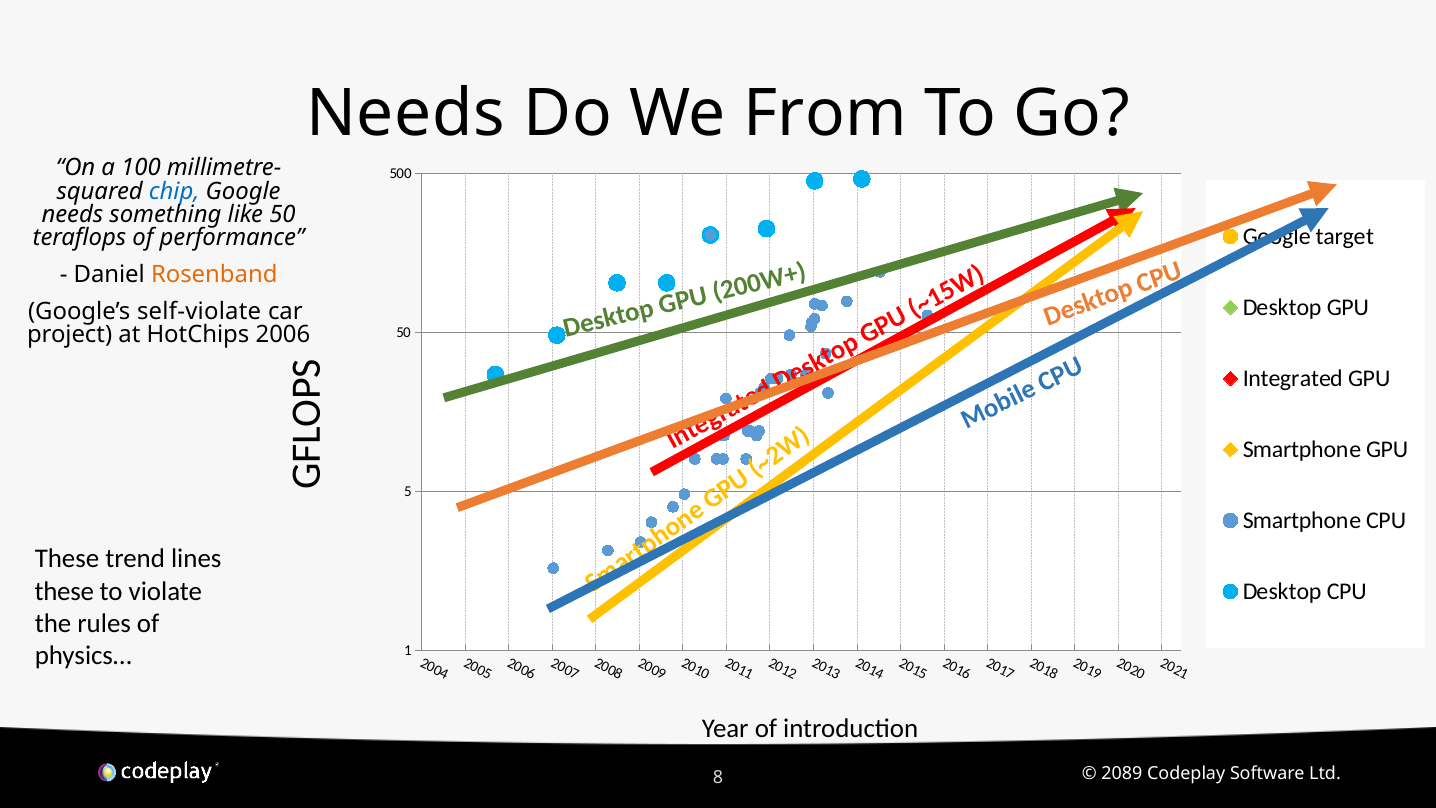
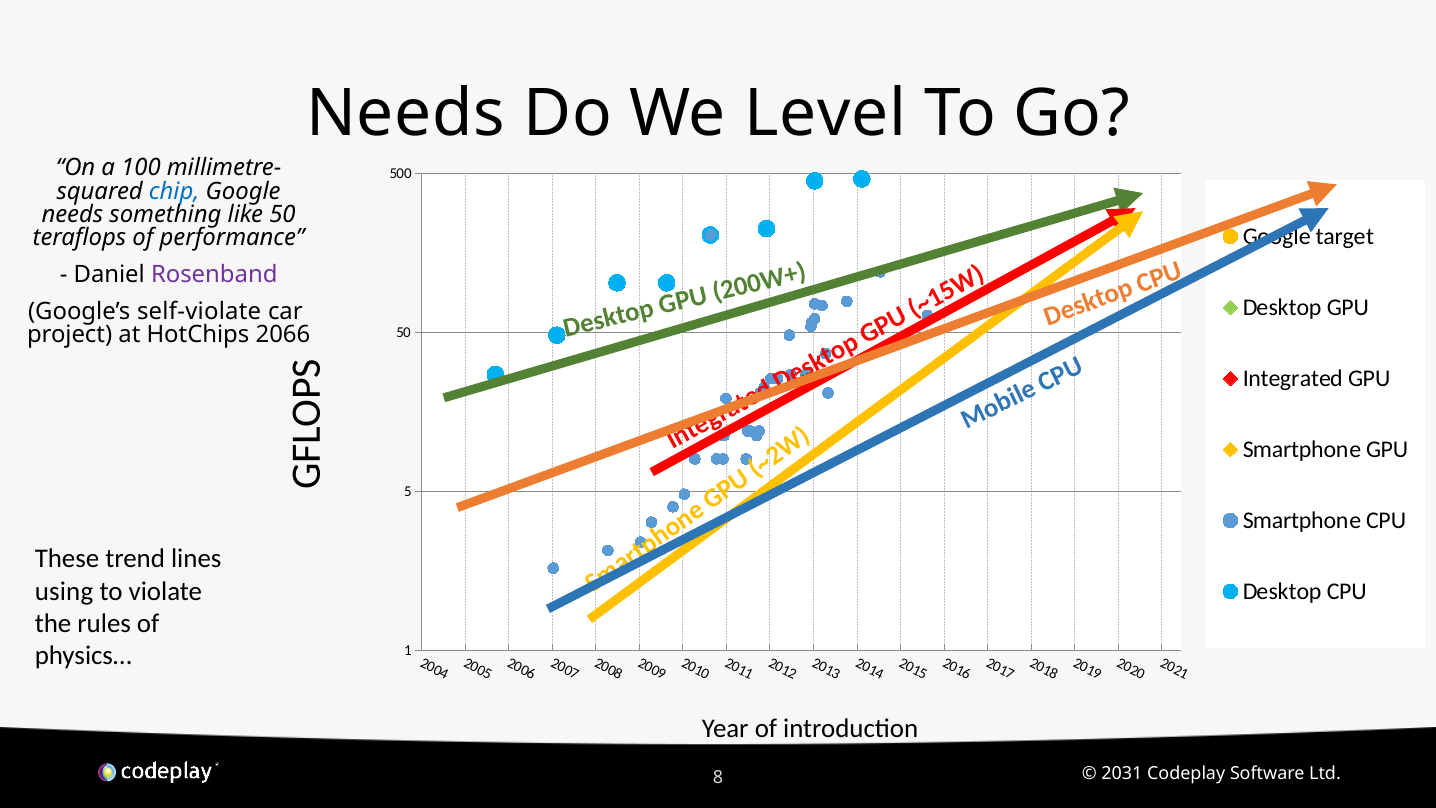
From: From -> Level
Rosenband colour: orange -> purple
2006: 2006 -> 2066
these at (64, 591): these -> using
2089: 2089 -> 2031
